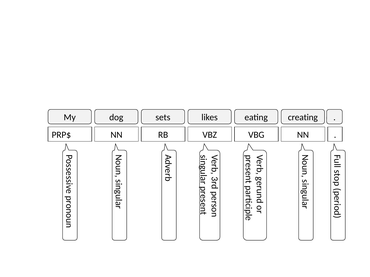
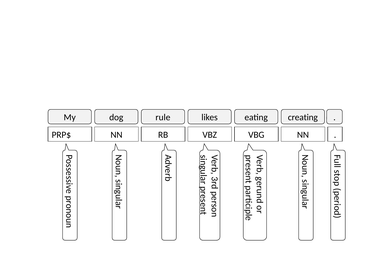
sets: sets -> rule
